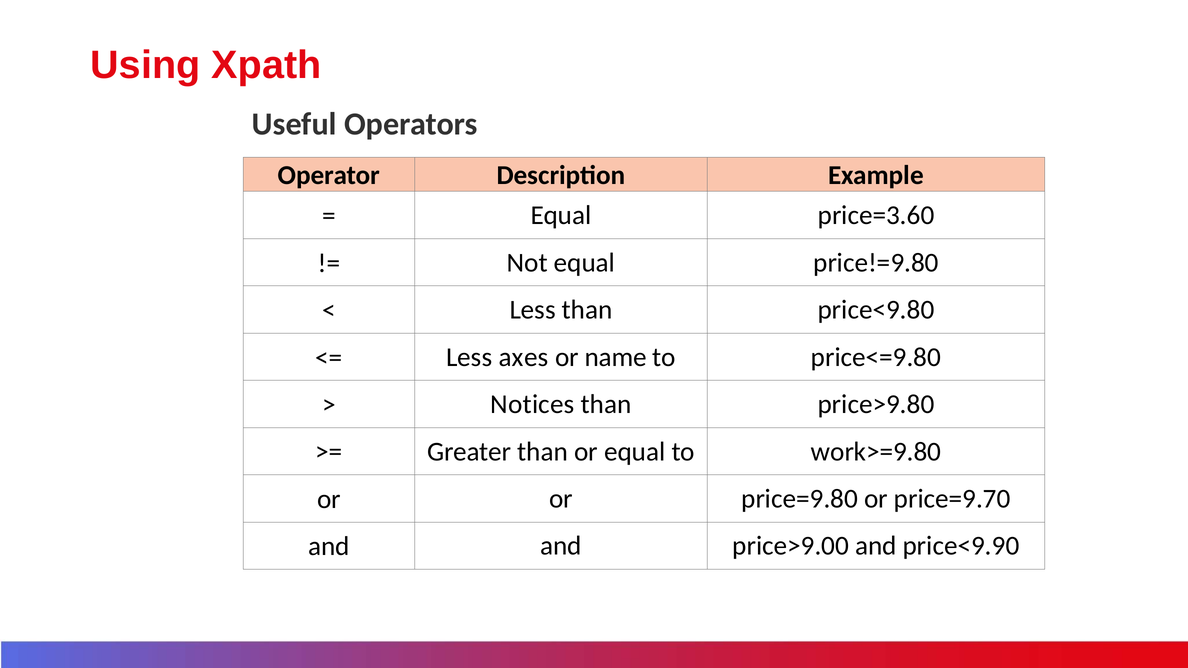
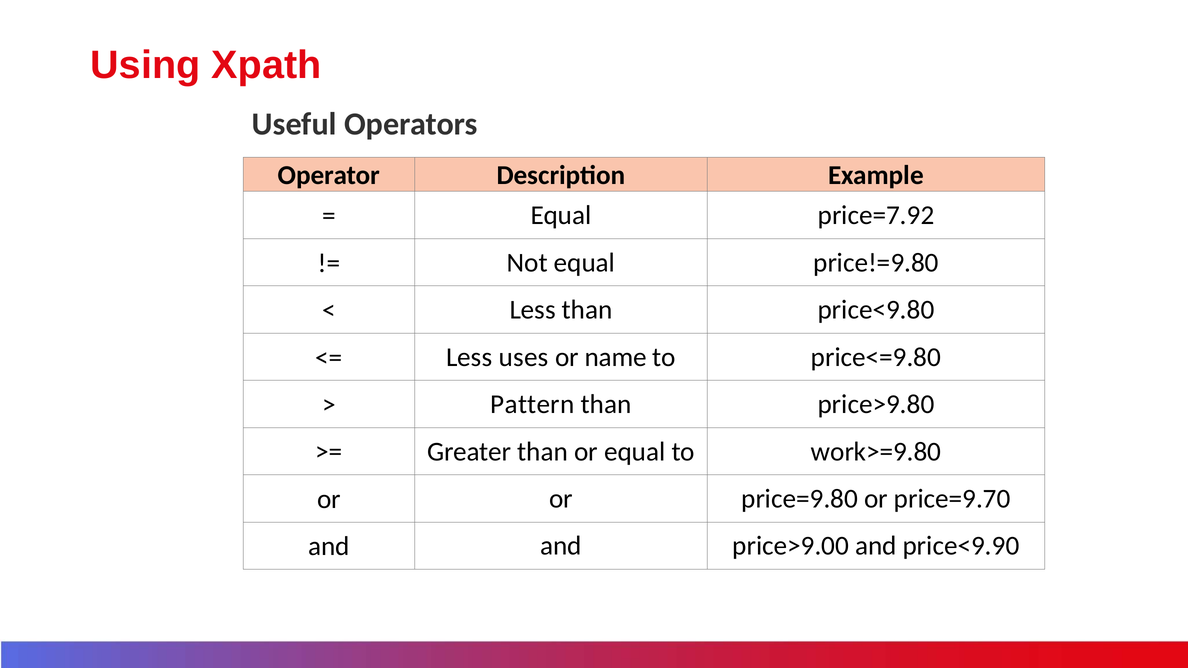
price=3.60: price=3.60 -> price=7.92
axes: axes -> uses
Notices: Notices -> Pattern
